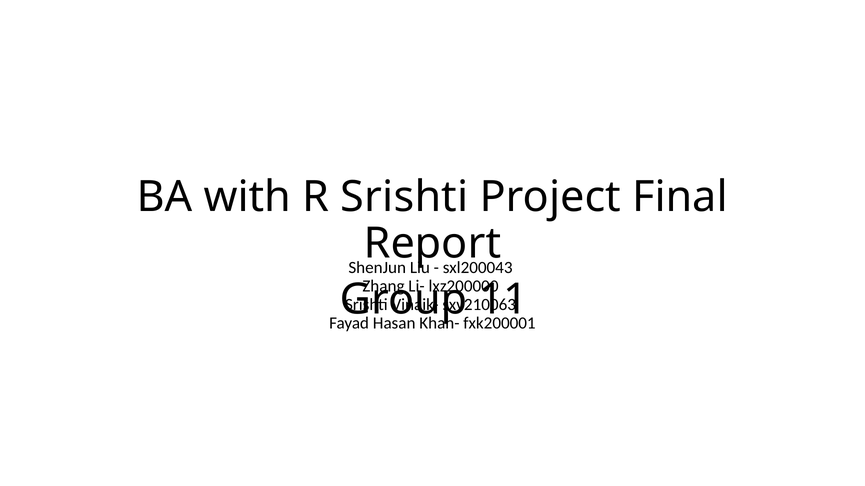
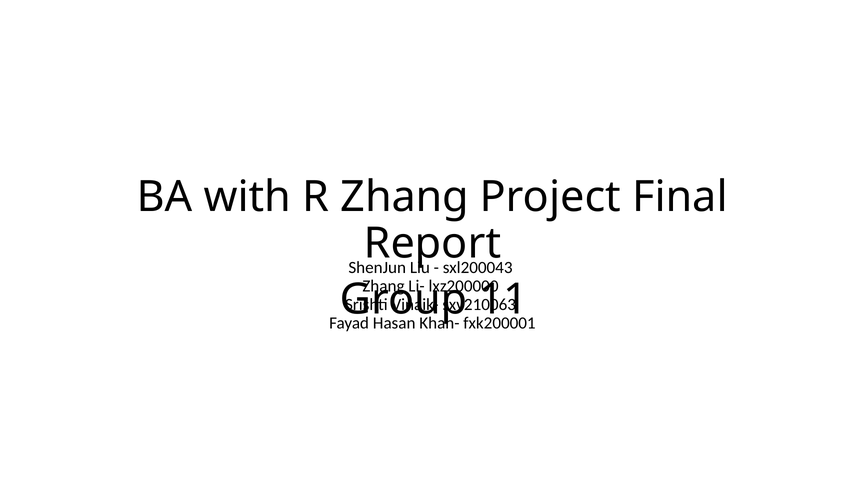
R Srishti: Srishti -> Zhang
